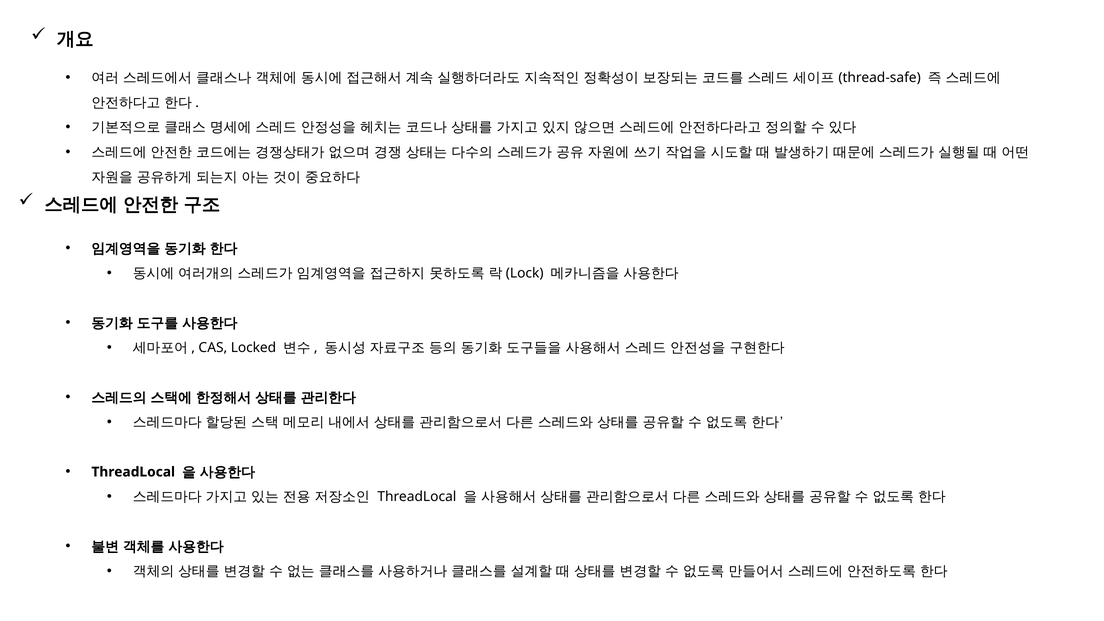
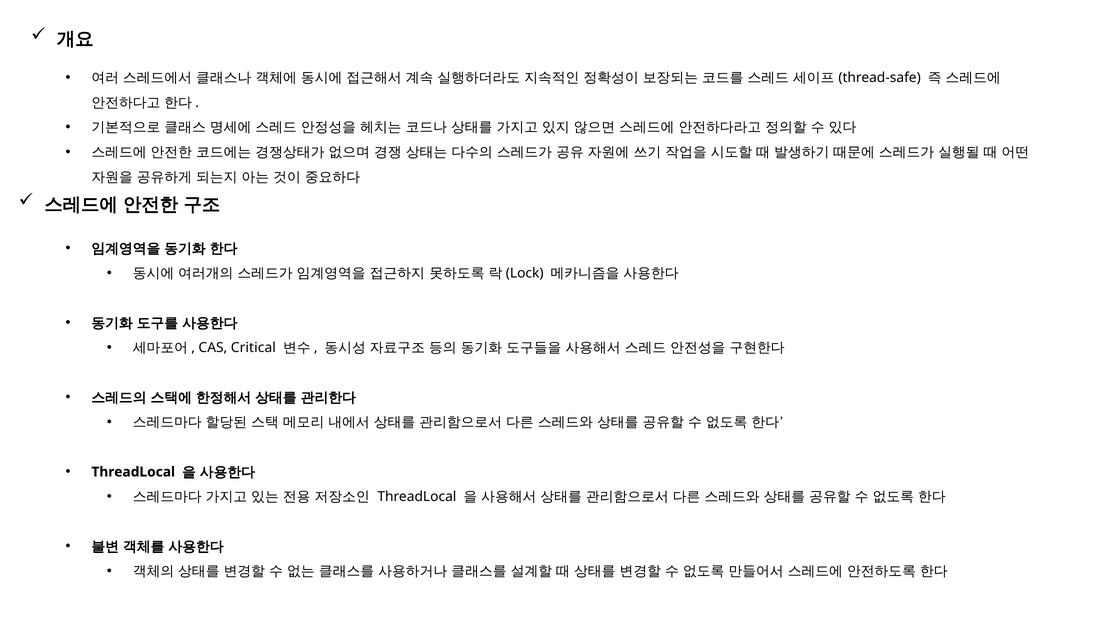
Locked: Locked -> Critical
